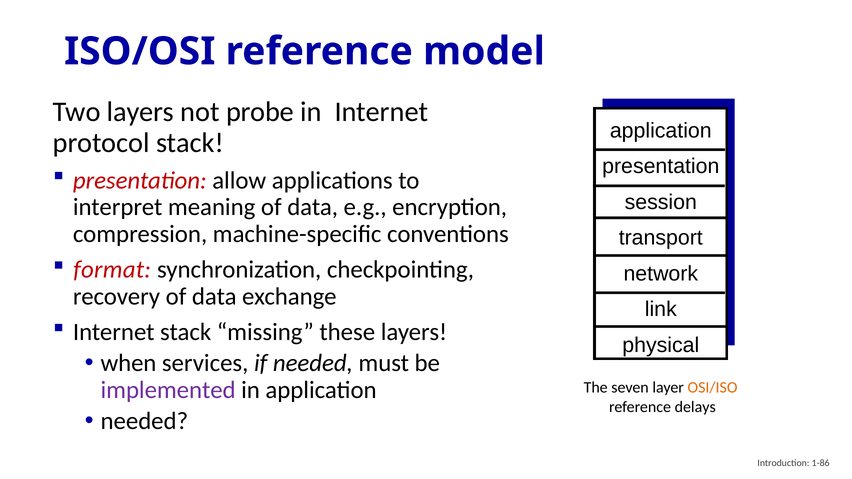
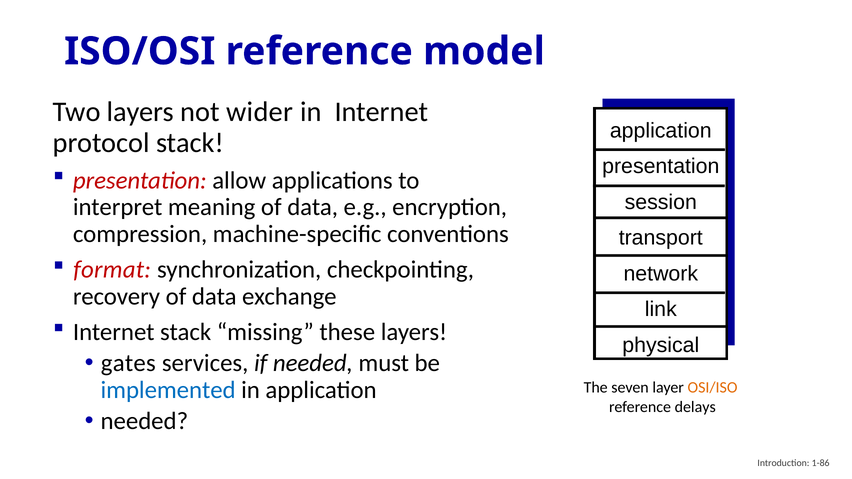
probe: probe -> wider
when: when -> gates
implemented colour: purple -> blue
